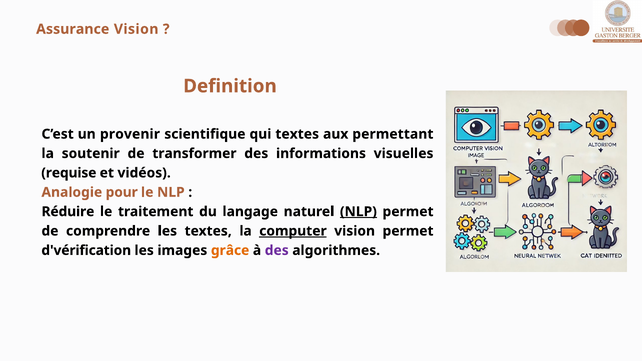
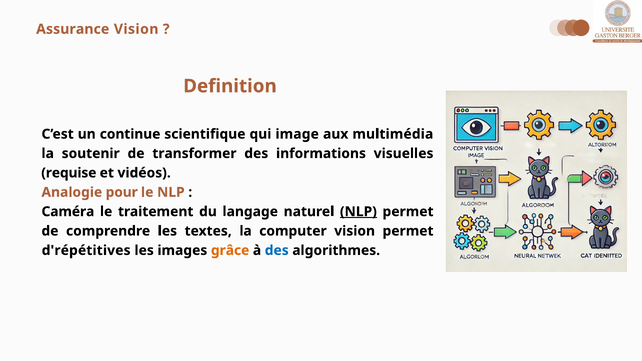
provenir: provenir -> continue
qui textes: textes -> image
permettant: permettant -> multimédia
Réduire: Réduire -> Caméra
computer underline: present -> none
d'vérification: d'vérification -> d'répétitives
des at (277, 250) colour: purple -> blue
